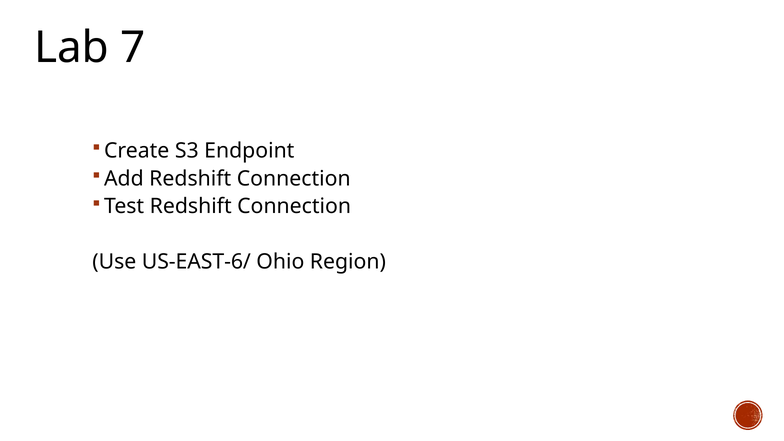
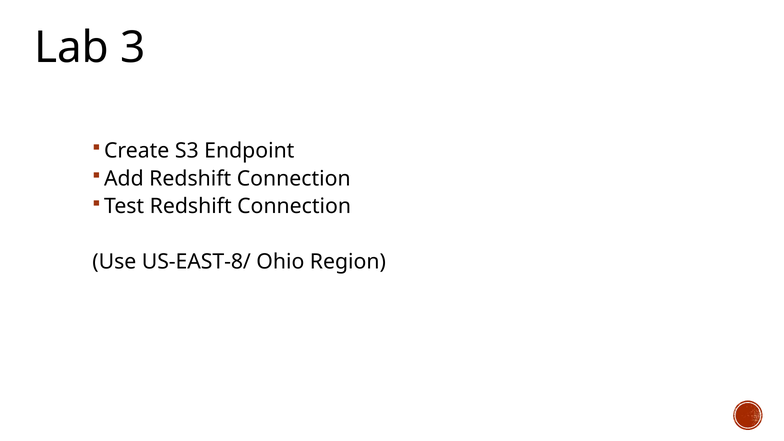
7: 7 -> 3
US-EAST-6/: US-EAST-6/ -> US-EAST-8/
